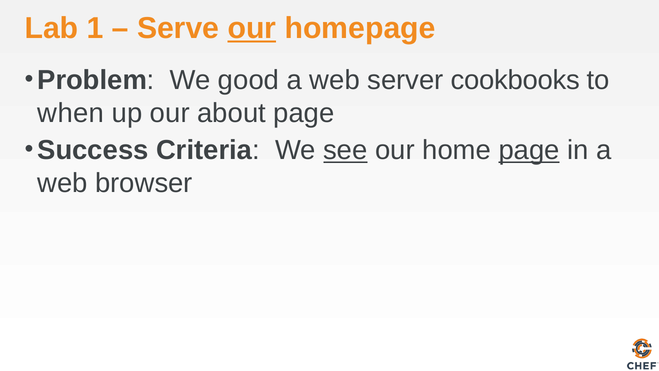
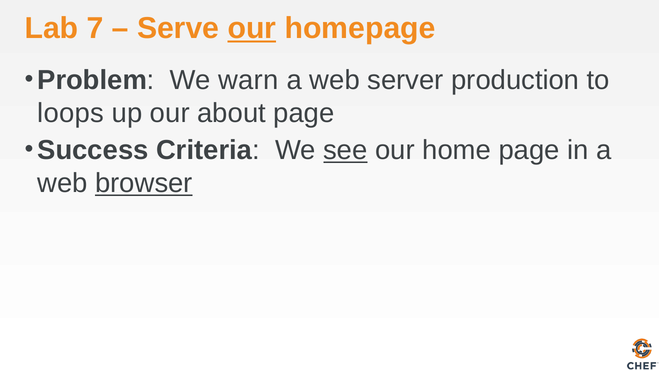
1: 1 -> 7
good: good -> warn
cookbooks: cookbooks -> production
when: when -> loops
page at (529, 150) underline: present -> none
browser underline: none -> present
